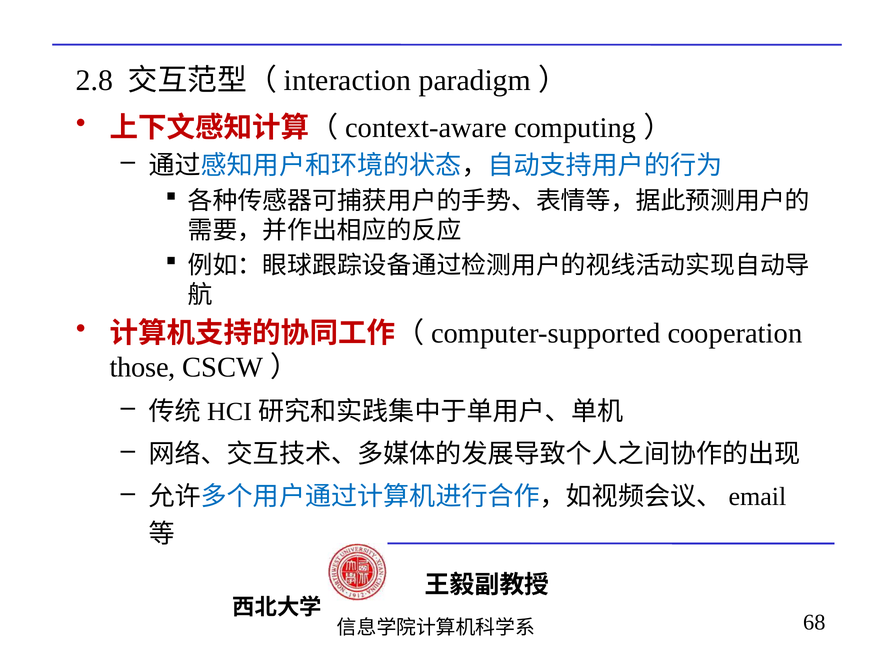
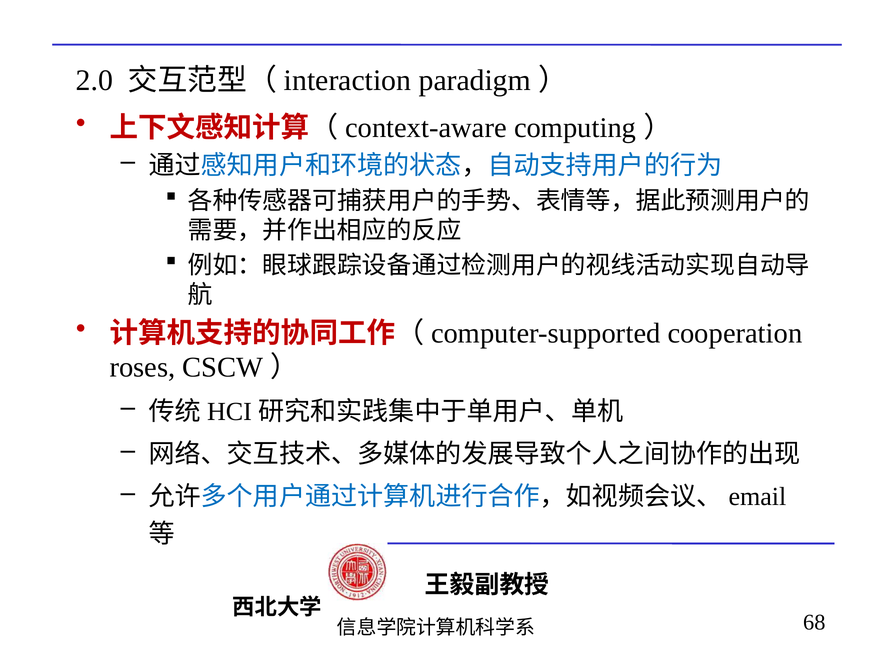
2.8: 2.8 -> 2.0
those: those -> roses
